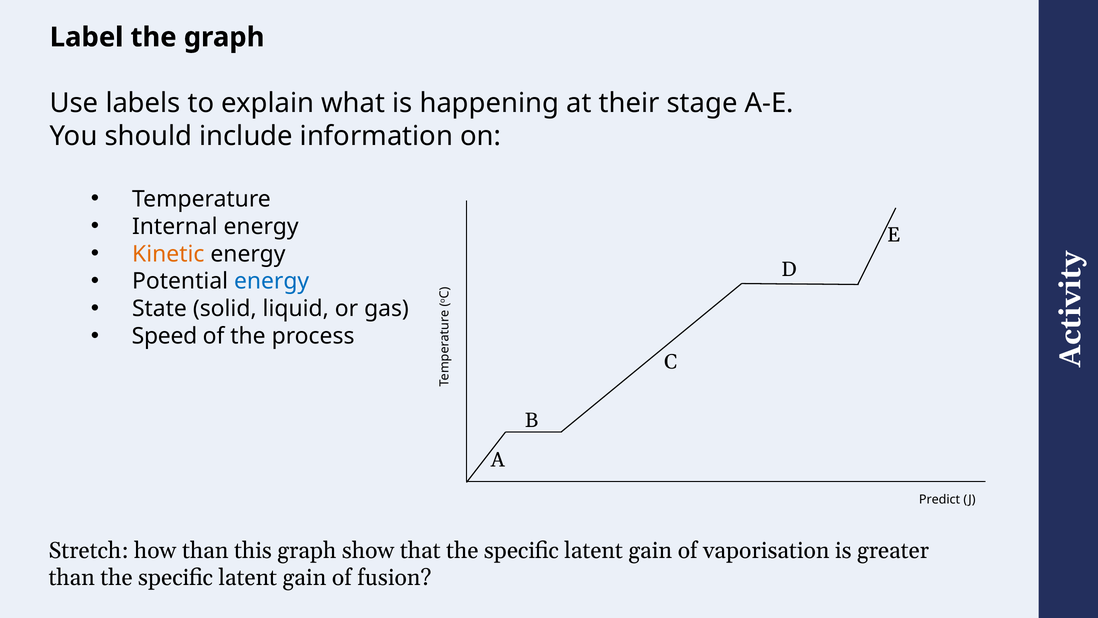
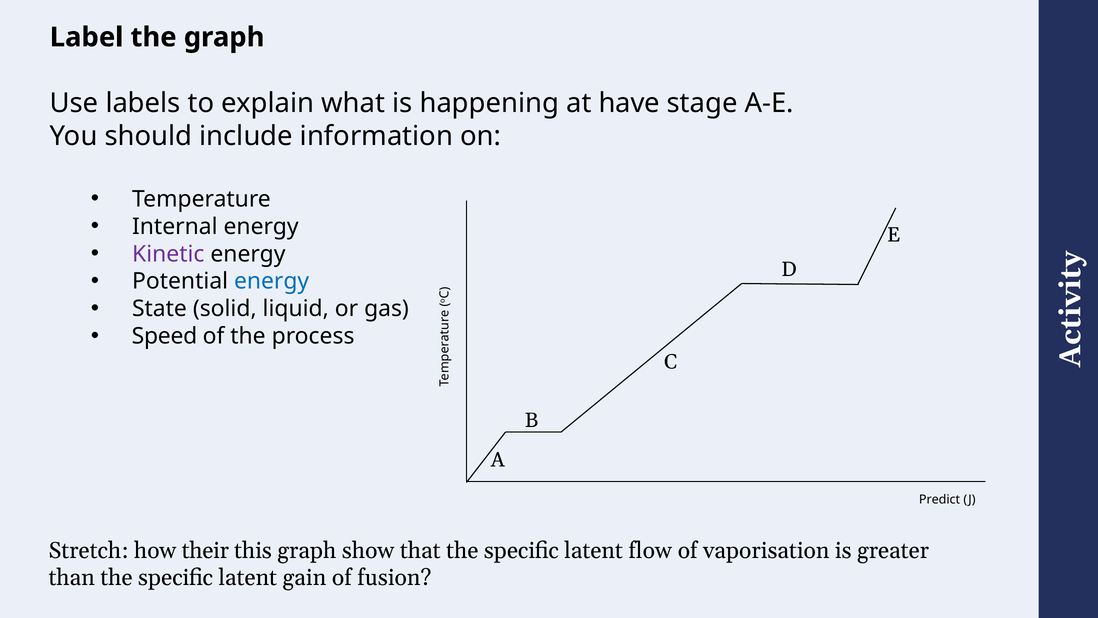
their: their -> have
Kinetic colour: orange -> purple
how than: than -> their
gain at (650, 550): gain -> flow
